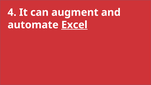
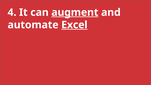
augment underline: none -> present
